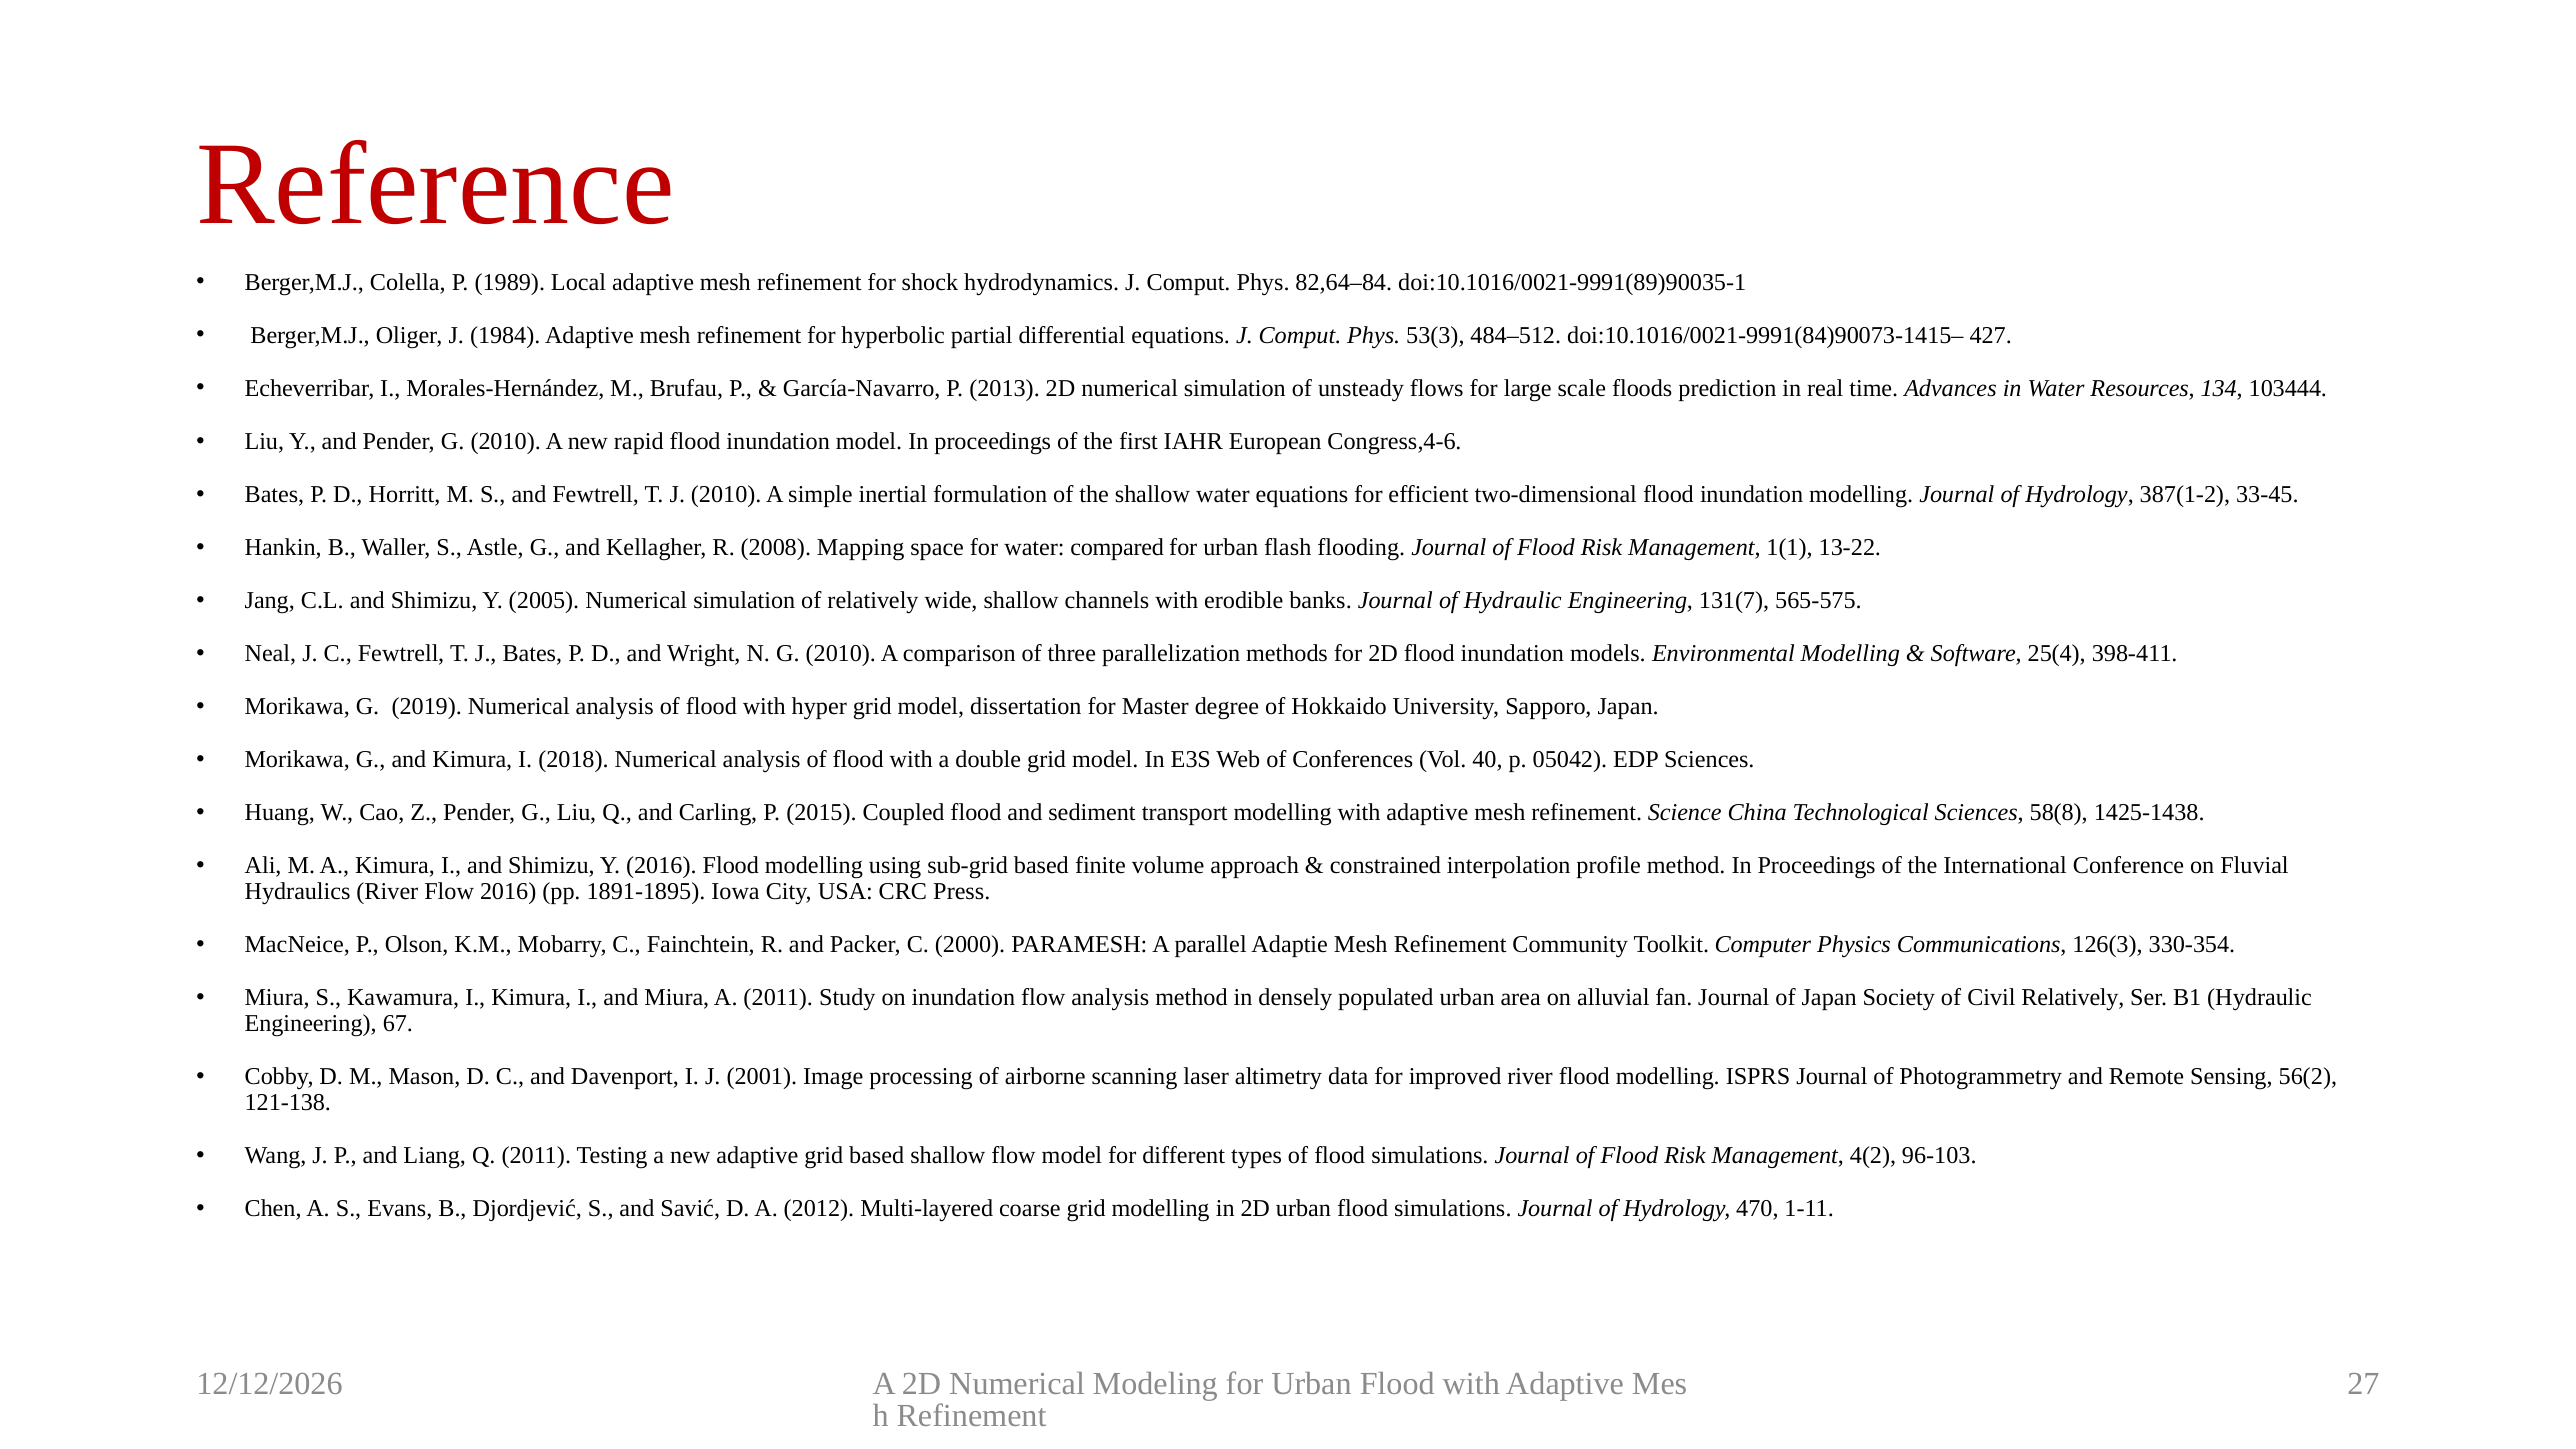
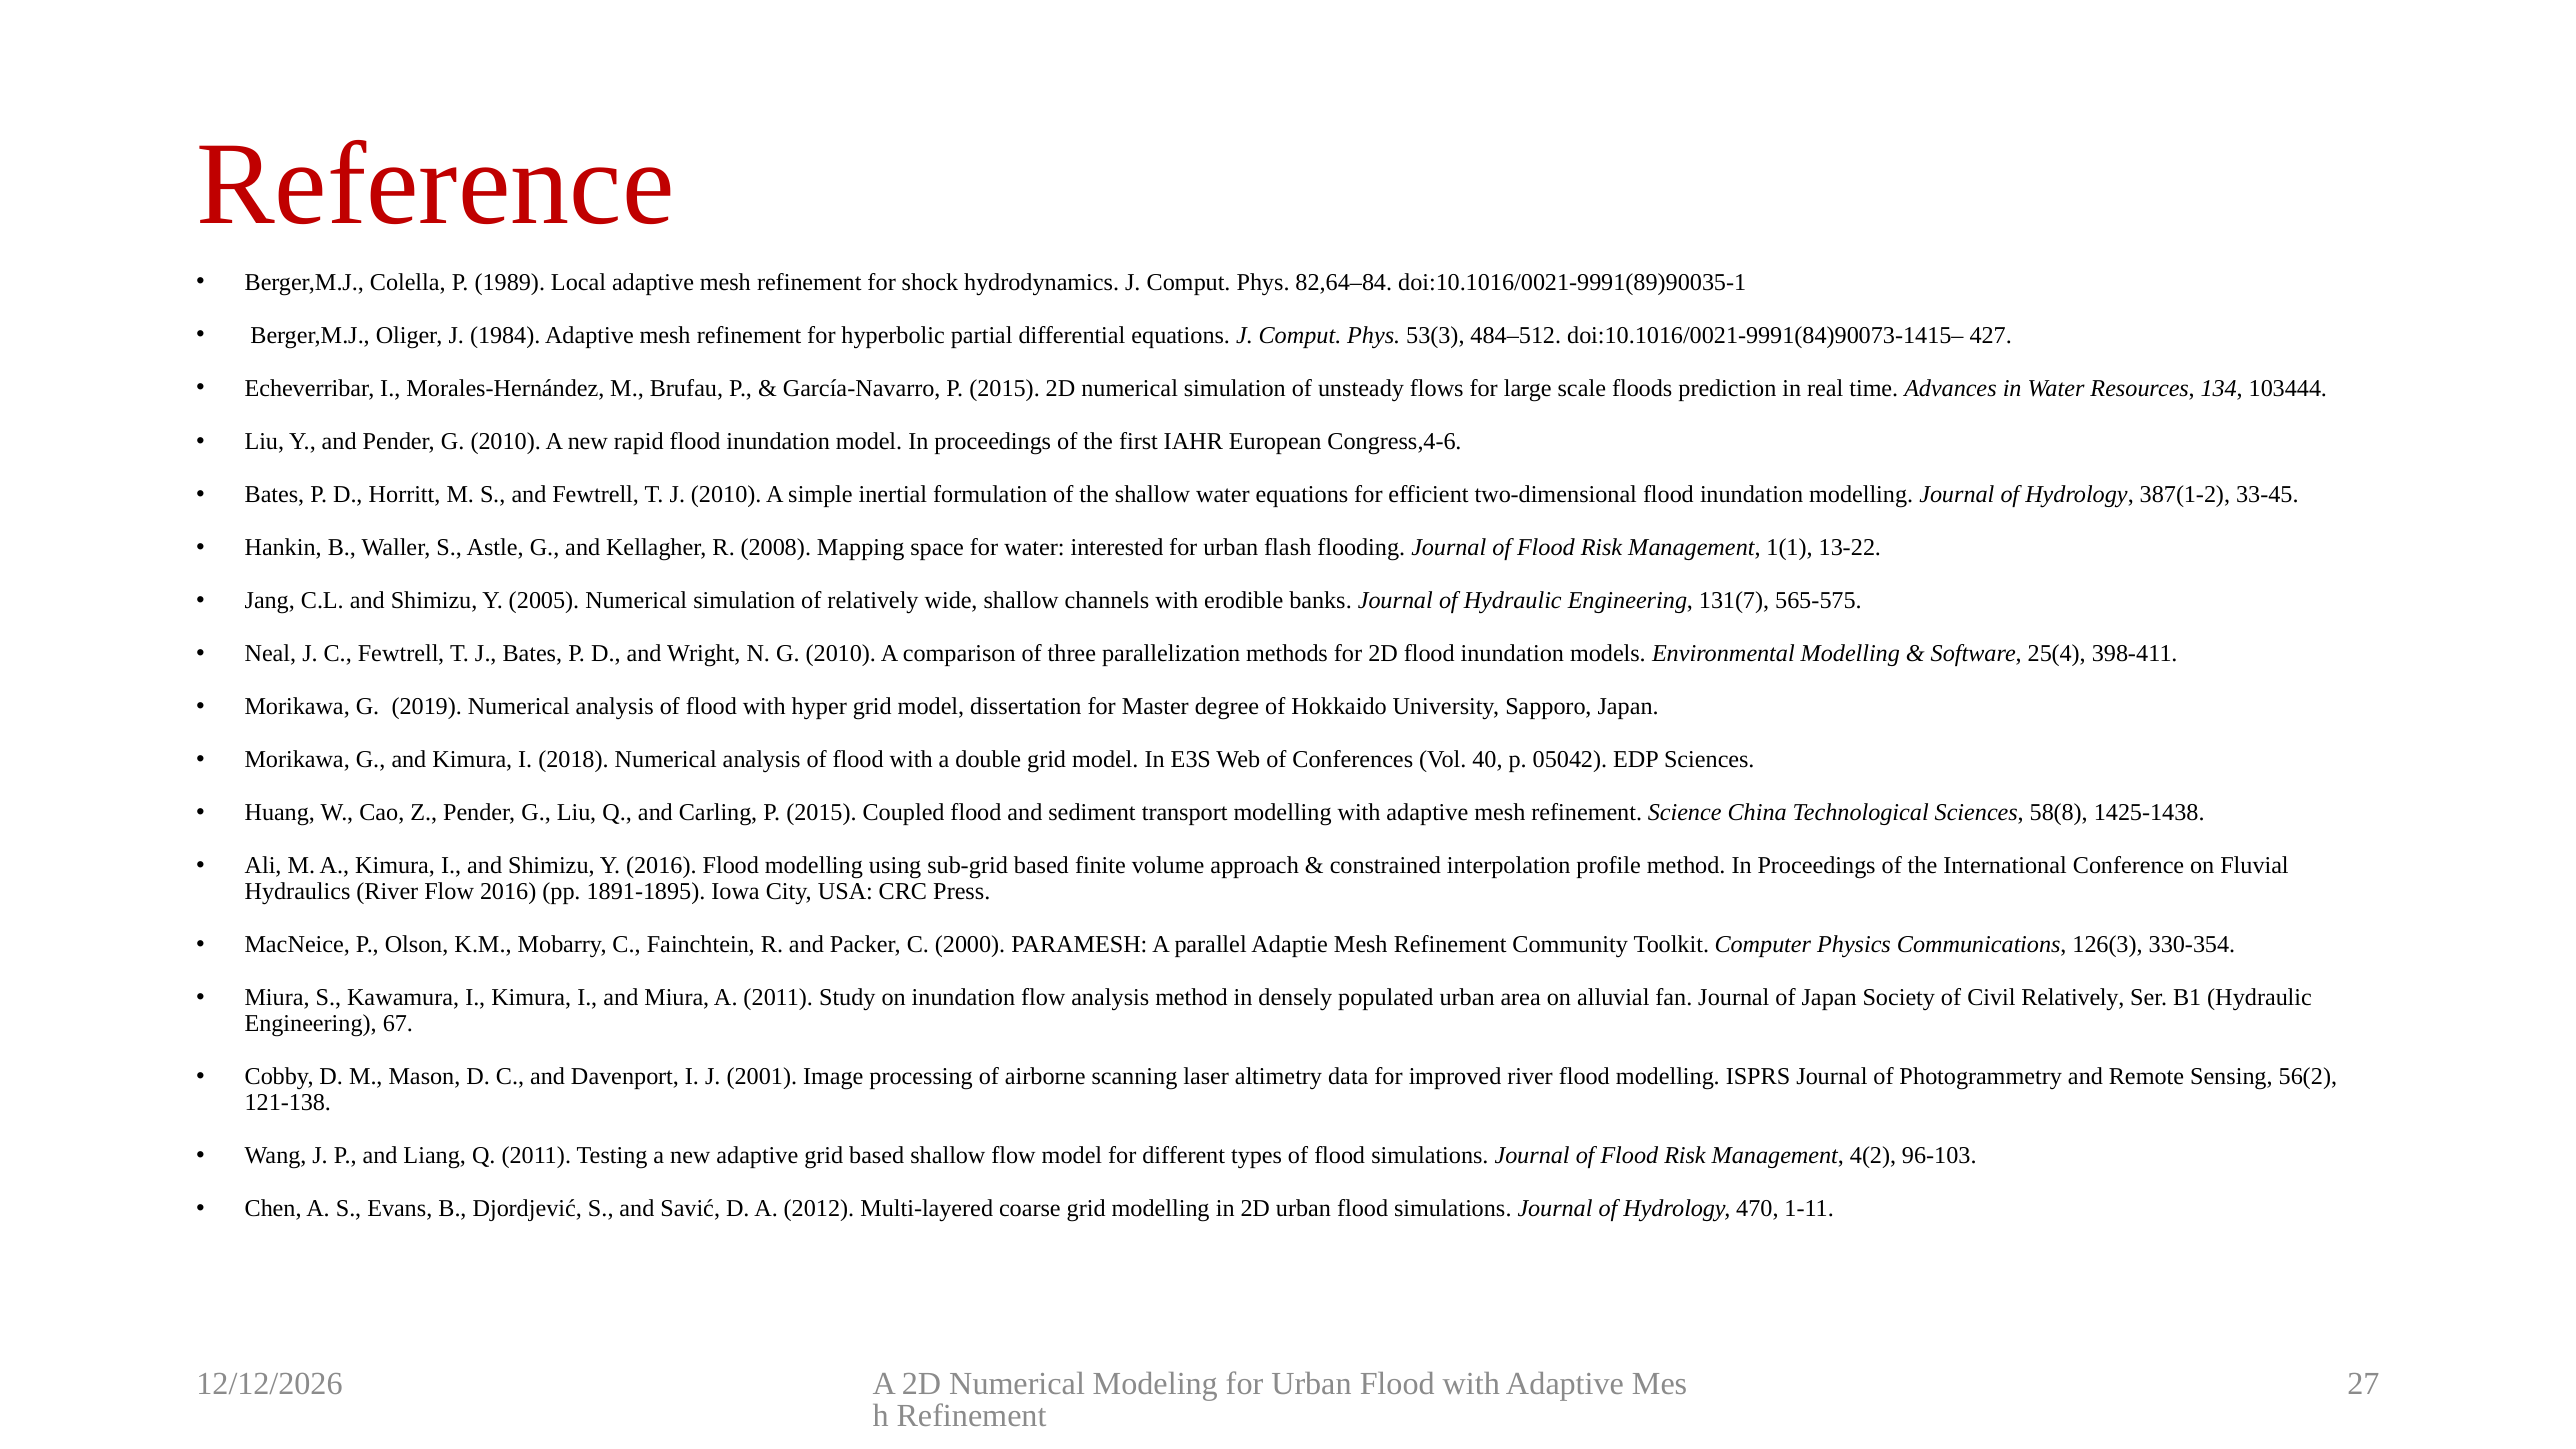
García-Navarro P 2013: 2013 -> 2015
compared: compared -> interested
